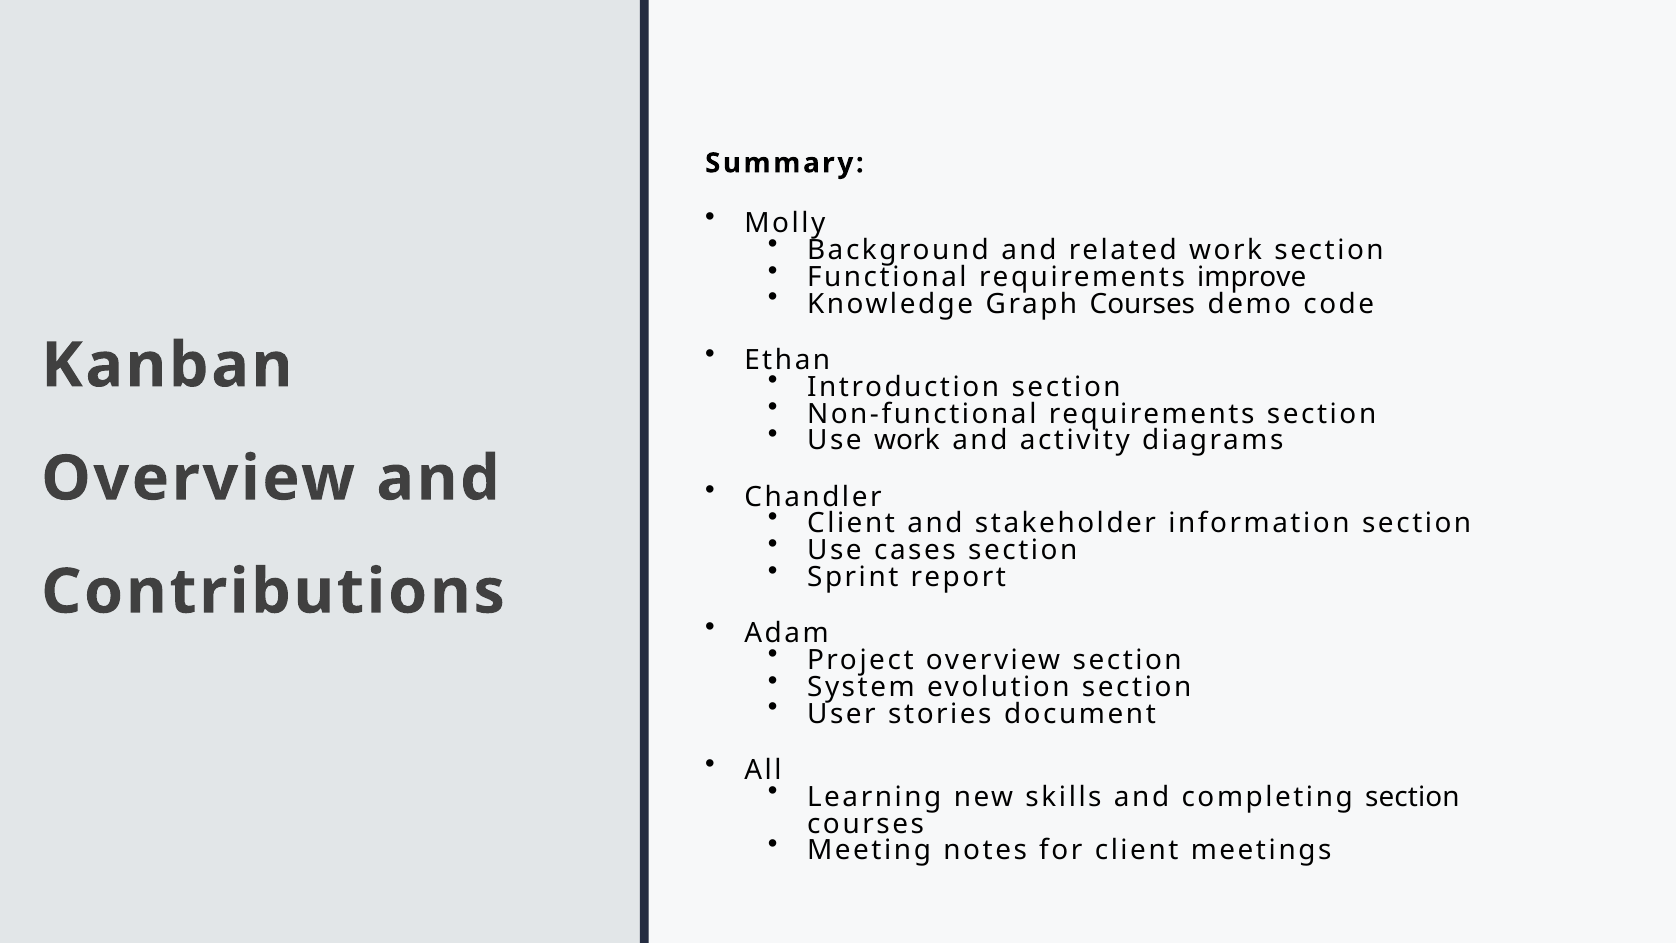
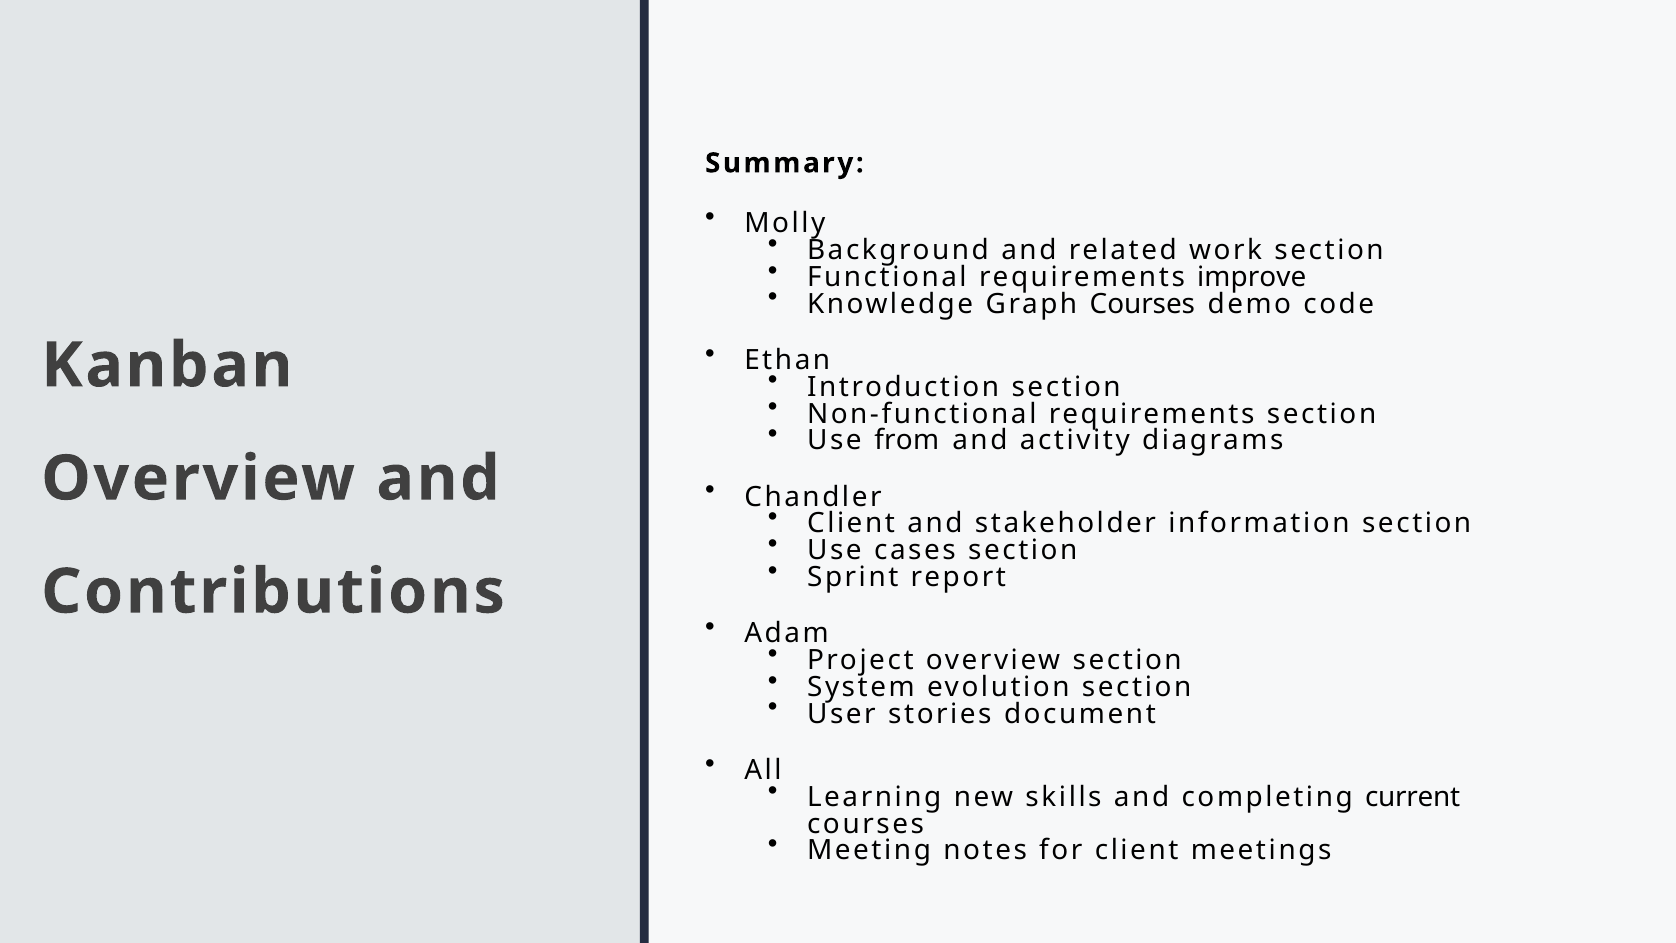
Use work: work -> from
completing section: section -> current
